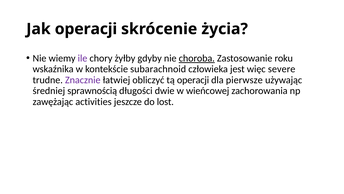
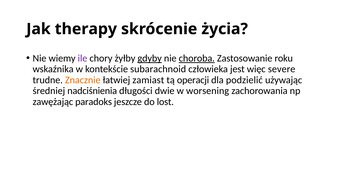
Jak operacji: operacji -> therapy
gdyby underline: none -> present
Znacznie colour: purple -> orange
obliczyć: obliczyć -> zamiast
pierwsze: pierwsze -> podzielić
sprawnością: sprawnością -> nadciśnienia
wieńcowej: wieńcowej -> worsening
activities: activities -> paradoks
